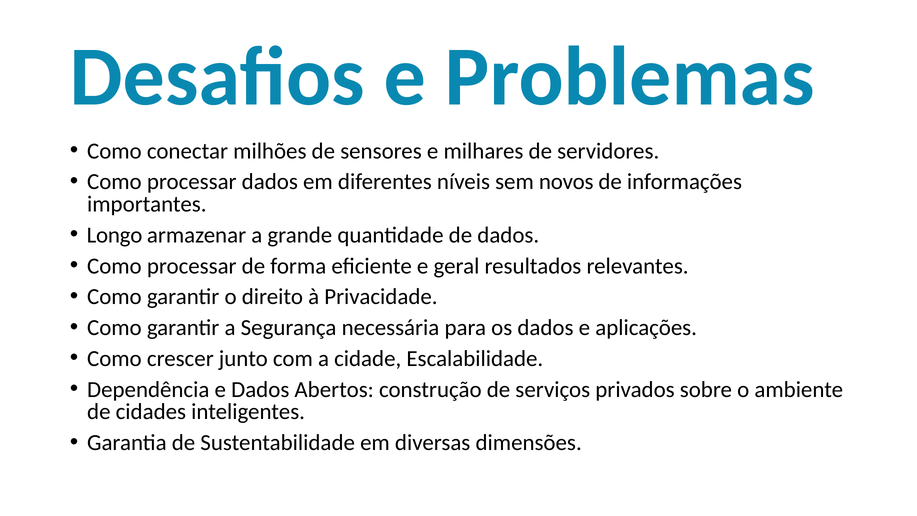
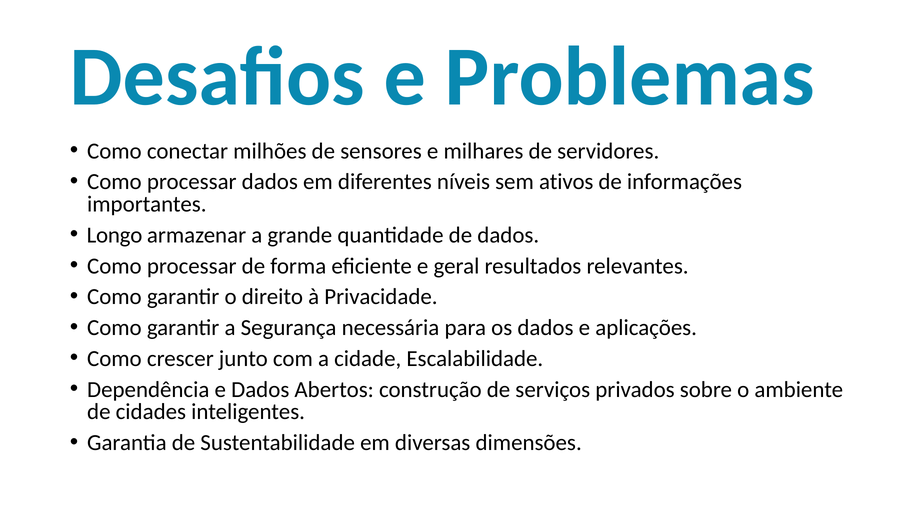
novos: novos -> ativos
